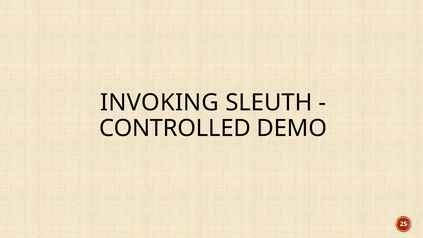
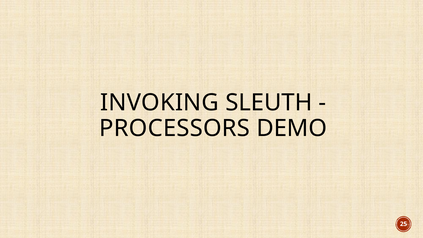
CONTROLLED: CONTROLLED -> PROCESSORS
